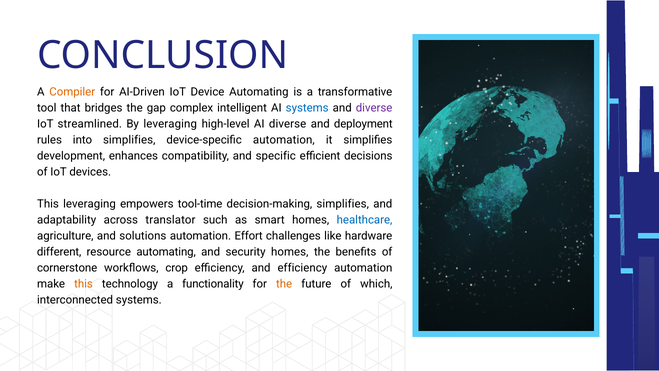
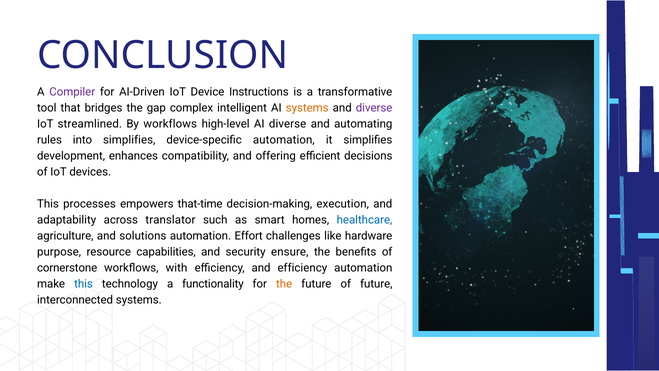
Compiler colour: orange -> purple
Device Automating: Automating -> Instructions
systems at (307, 108) colour: blue -> orange
By leveraging: leveraging -> workflows
deployment: deployment -> automating
specific: specific -> offering
This leveraging: leveraging -> processes
tool-time: tool-time -> that-time
decision-making simplifies: simplifies -> execution
different: different -> purpose
resource automating: automating -> capabilities
security homes: homes -> ensure
crop: crop -> with
this at (83, 284) colour: orange -> blue
of which: which -> future
